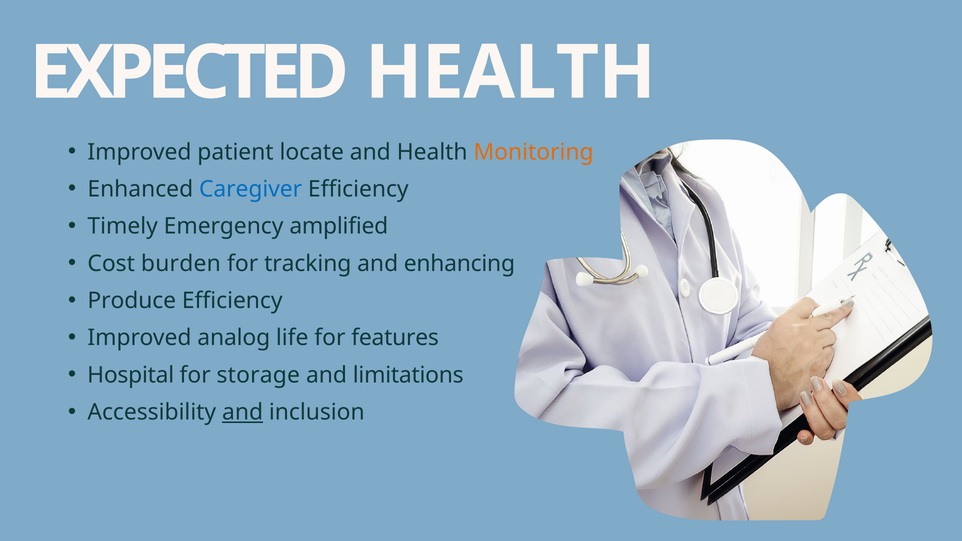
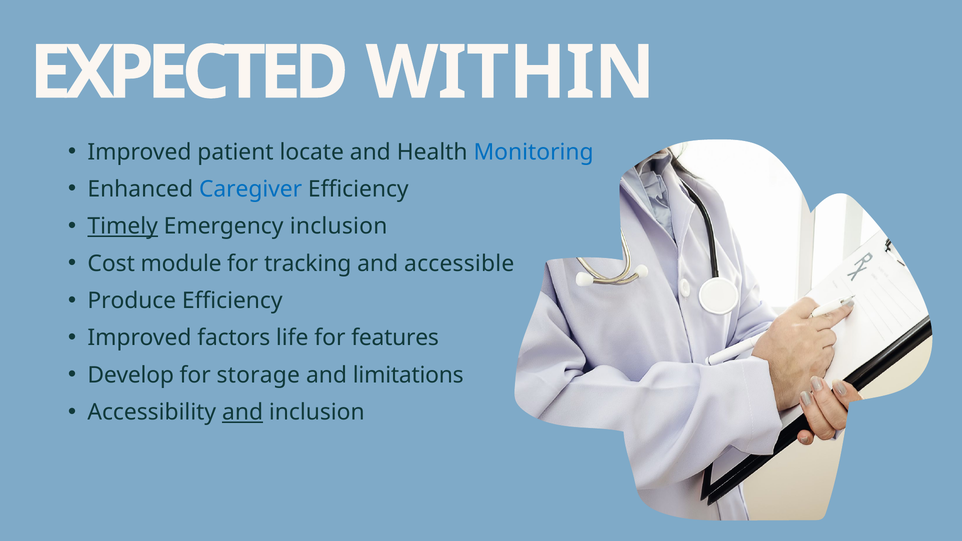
EXPECTED HEALTH: HEALTH -> WITHIN
Monitoring colour: orange -> blue
Timely underline: none -> present
Emergency amplified: amplified -> inclusion
burden: burden -> module
enhancing: enhancing -> accessible
analog: analog -> factors
Hospital: Hospital -> Develop
